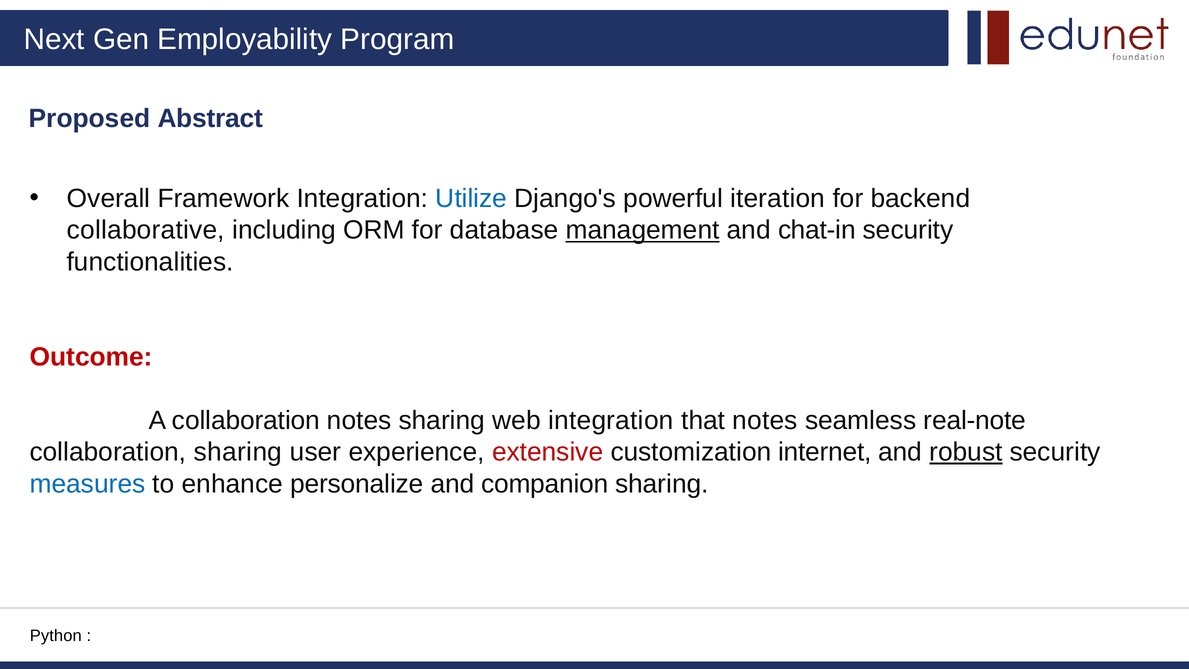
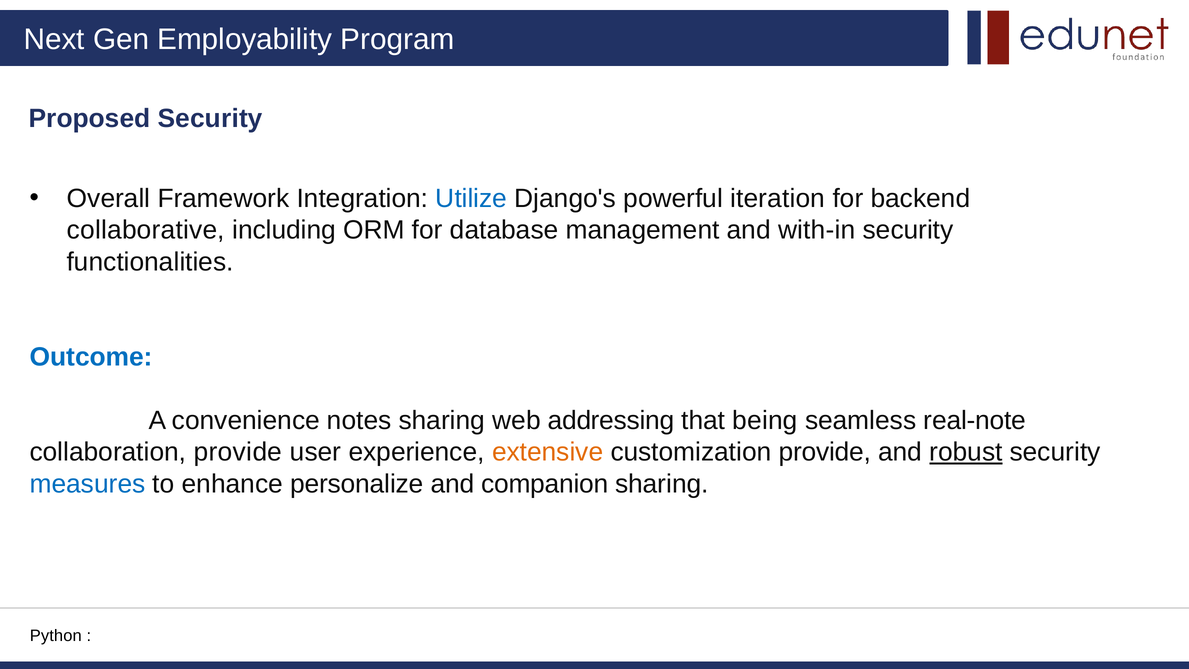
Proposed Abstract: Abstract -> Security
management underline: present -> none
chat-in: chat-in -> with-in
Outcome colour: red -> blue
A collaboration: collaboration -> convenience
web integration: integration -> addressing
that notes: notes -> being
collaboration sharing: sharing -> provide
extensive colour: red -> orange
customization internet: internet -> provide
